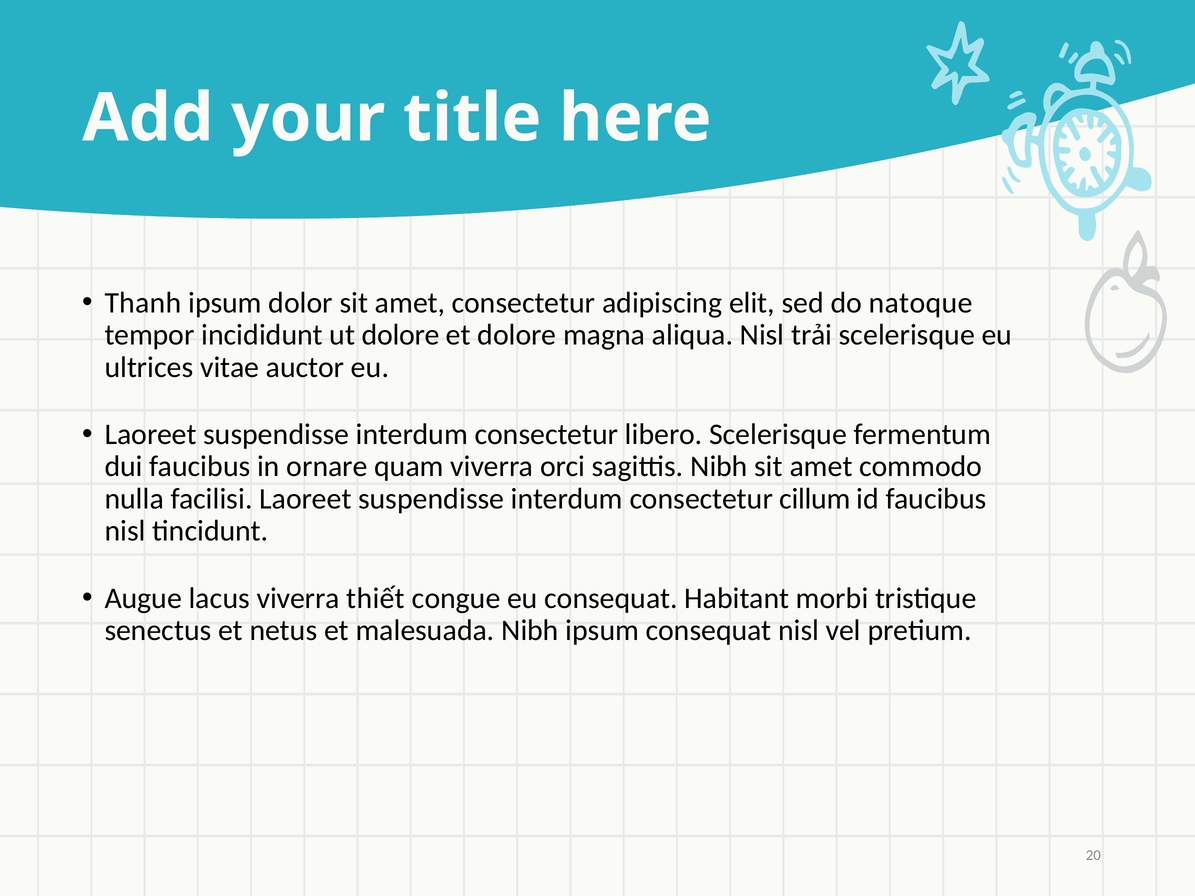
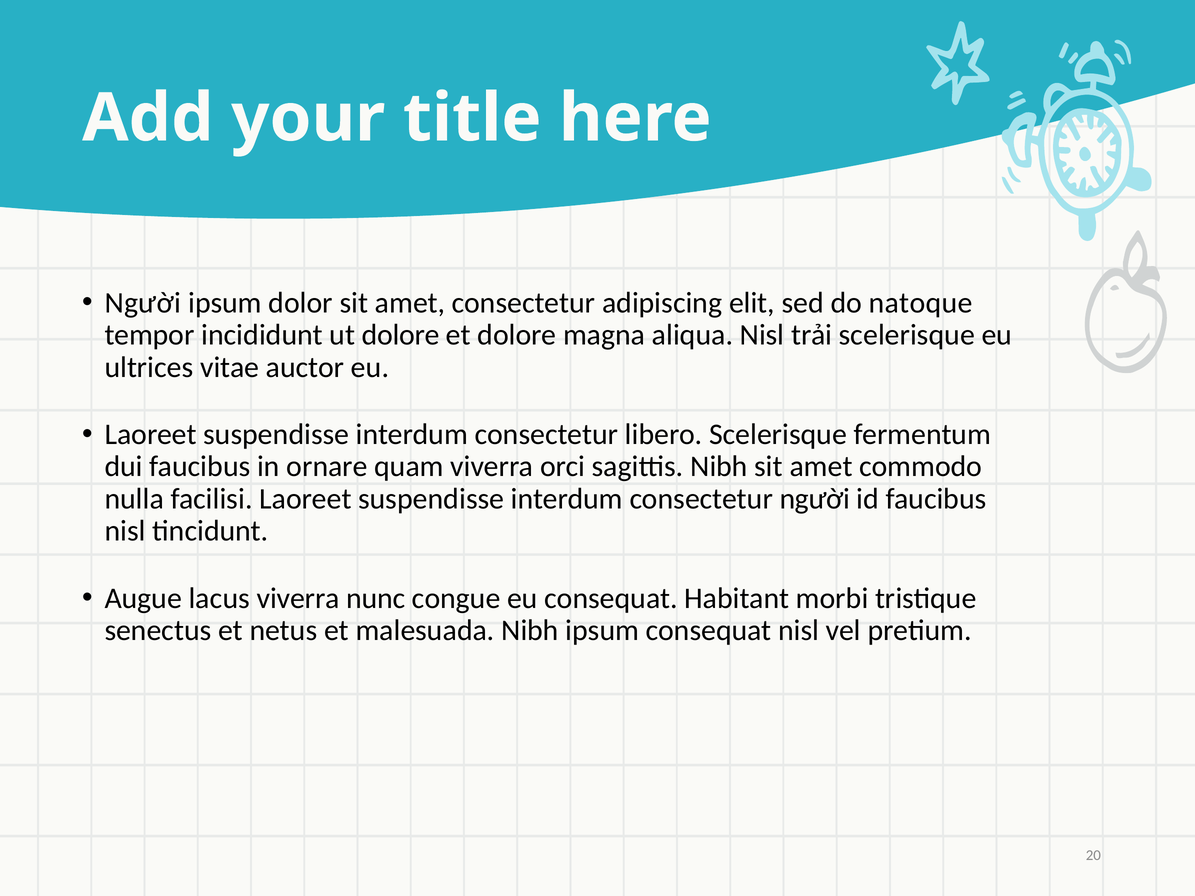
Thanh at (143, 303): Thanh -> Người
consectetur cillum: cillum -> người
thiết: thiết -> nunc
